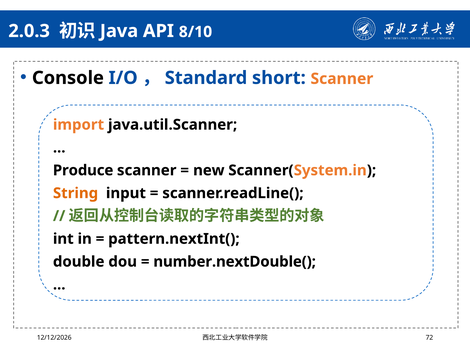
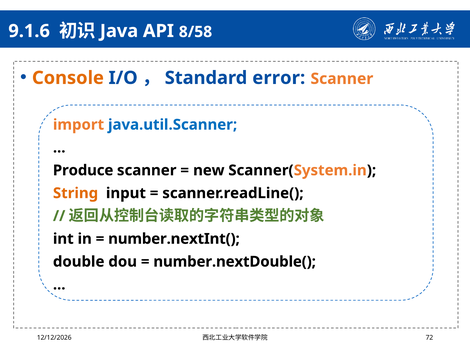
2.0.3: 2.0.3 -> 9.1.6
8/10: 8/10 -> 8/58
Console colour: black -> orange
short: short -> error
java.util.Scanner colour: black -> blue
pattern.nextInt(: pattern.nextInt( -> number.nextInt(
